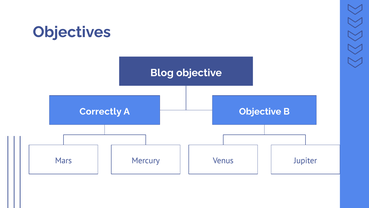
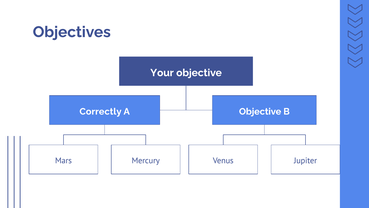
Blog: Blog -> Your
